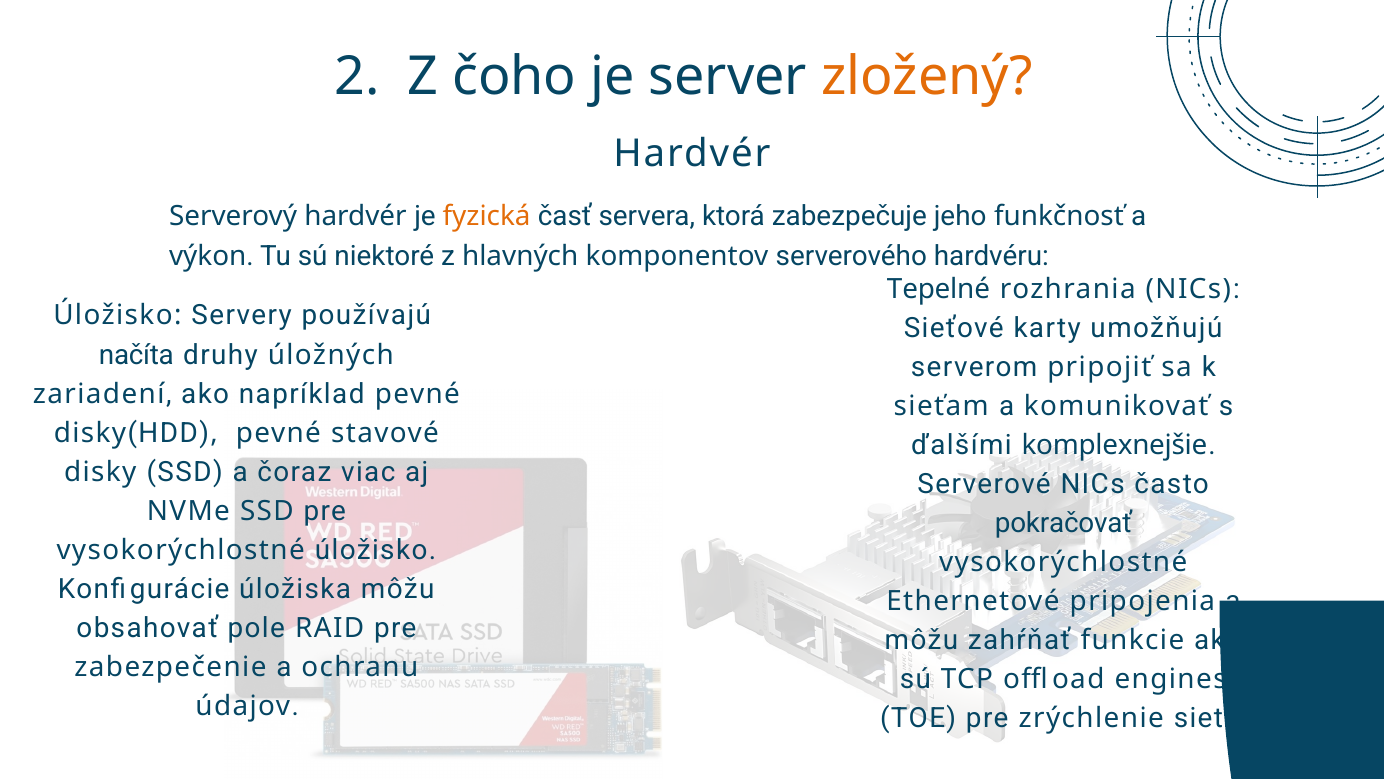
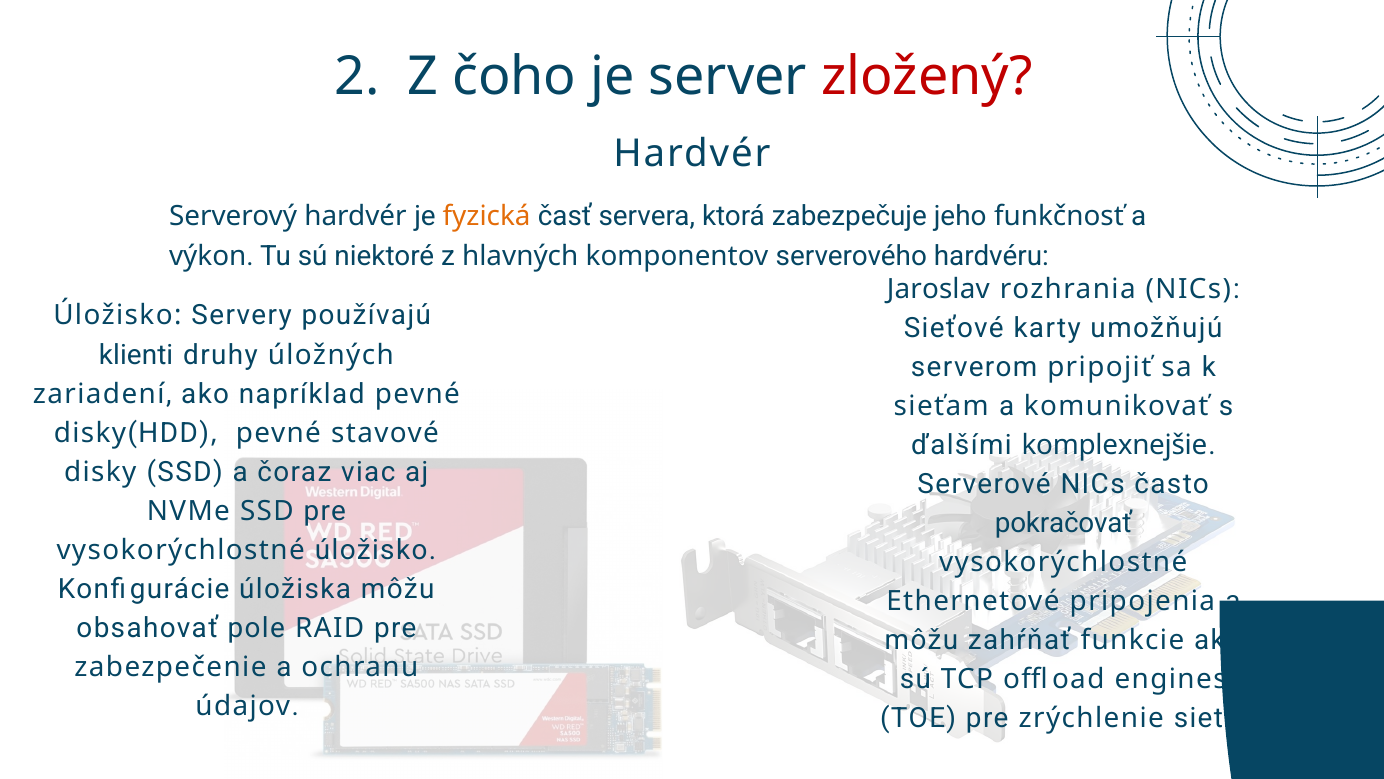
zložený colour: orange -> red
Tepelné: Tepelné -> Jaroslav
načíta: načíta -> klienti
